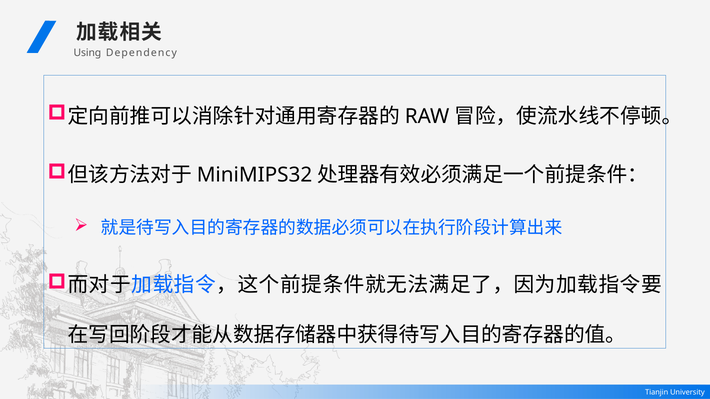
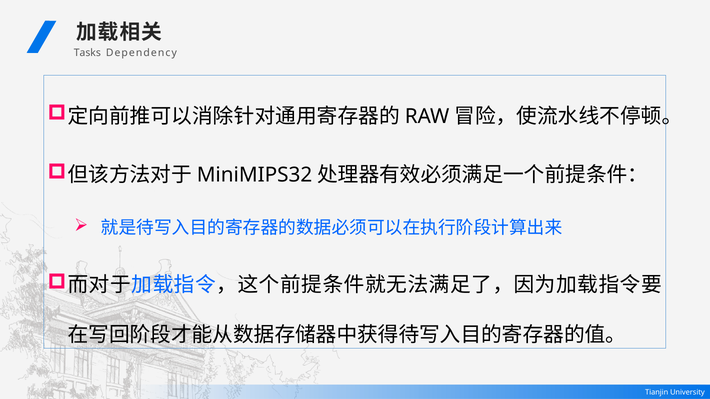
Using: Using -> Tasks
